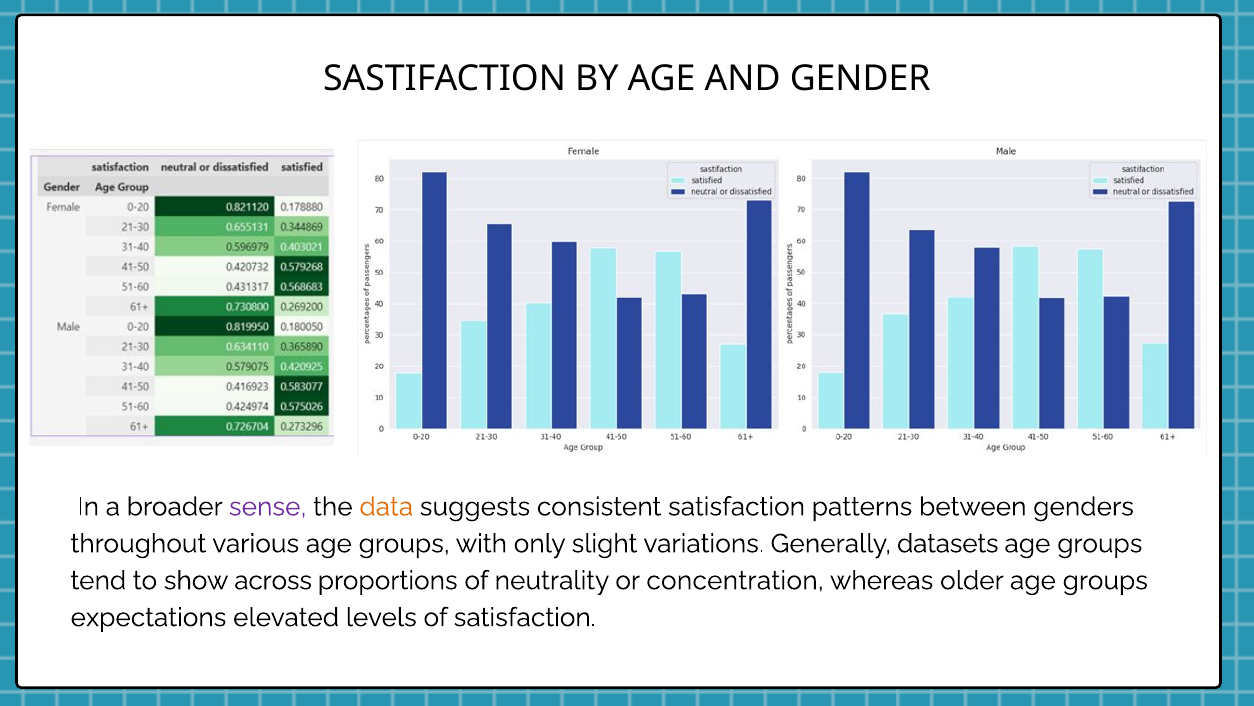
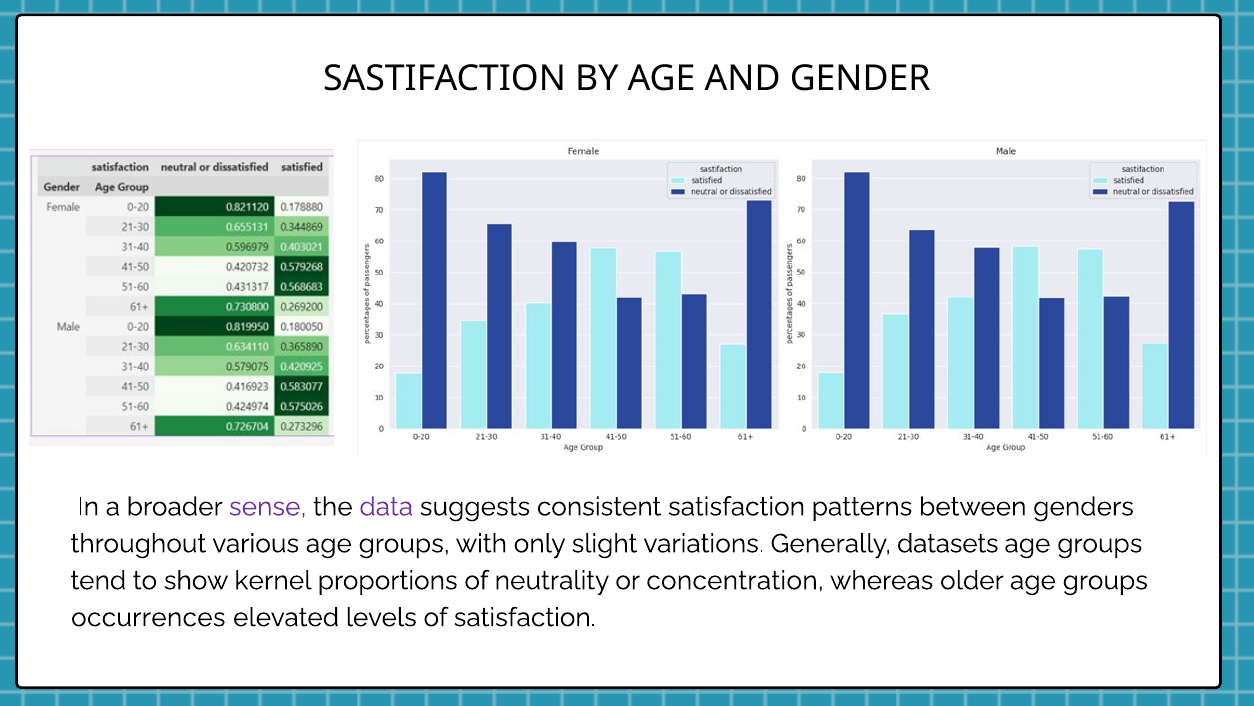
data colour: orange -> purple
across: across -> kernel
expectations: expectations -> occurrences
